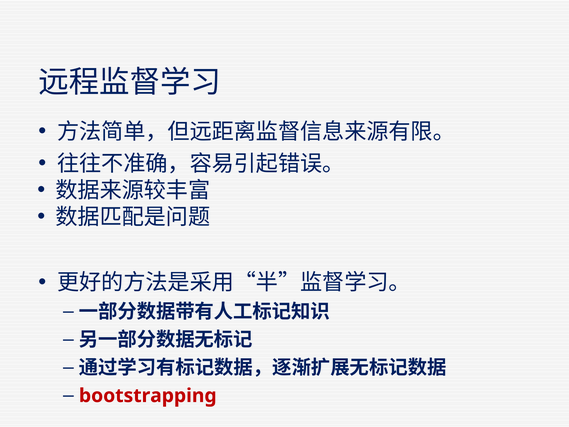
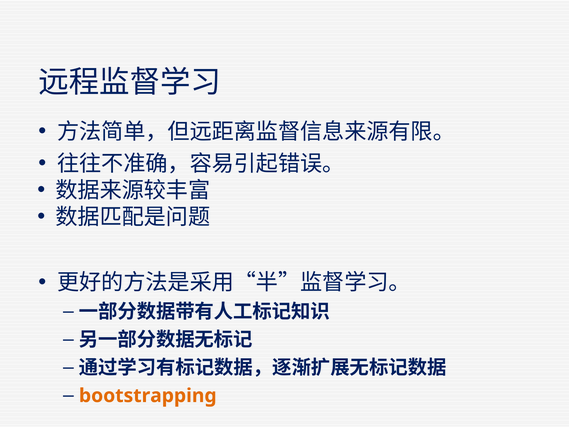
bootstrapping colour: red -> orange
